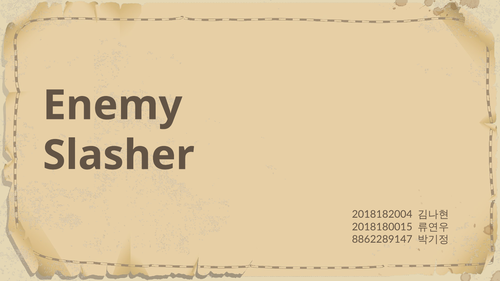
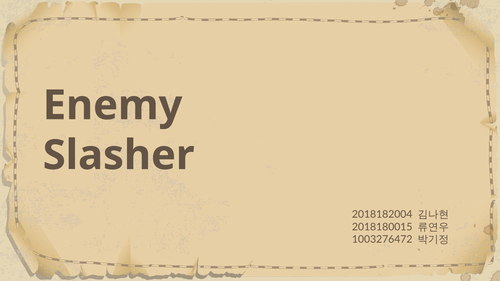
8862289147: 8862289147 -> 1003276472
